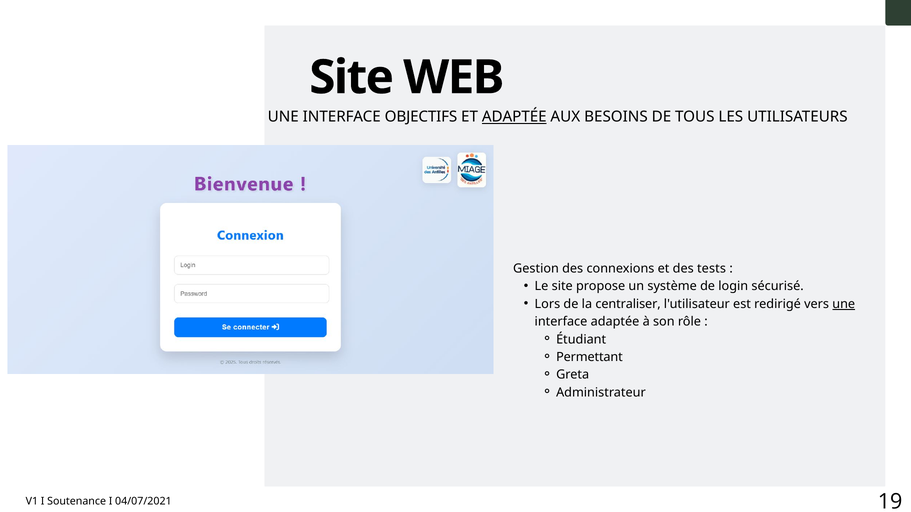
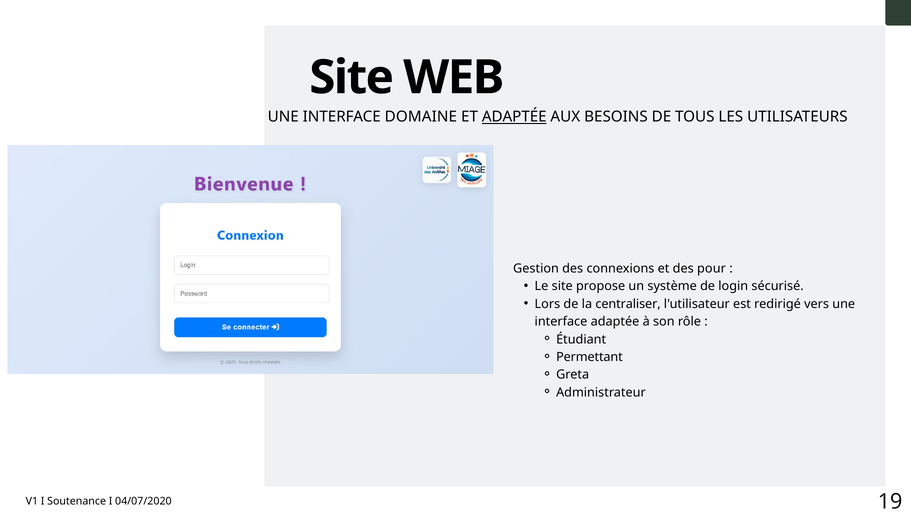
OBJECTIFS: OBJECTIFS -> DOMAINE
tests: tests -> pour
une at (844, 304) underline: present -> none
04/07/2021: 04/07/2021 -> 04/07/2020
